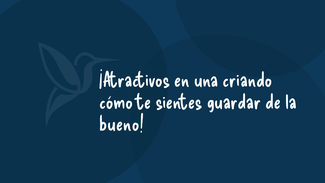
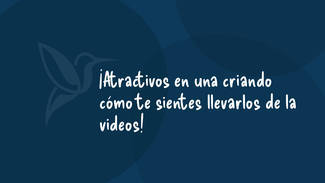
guardar: guardar -> llevarlos
bueno: bueno -> videos
